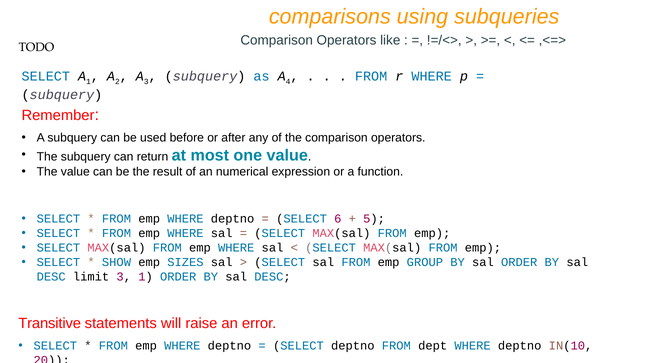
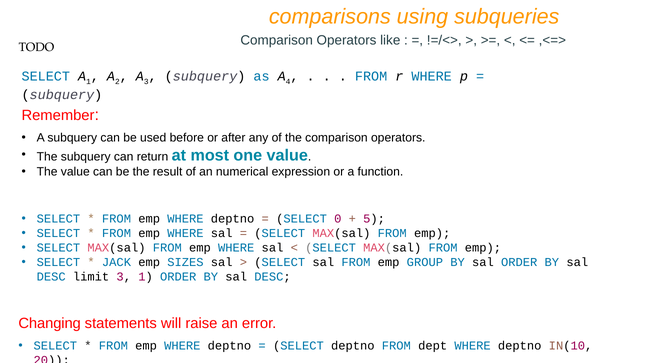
6: 6 -> 0
SHOW: SHOW -> JACK
Transitive: Transitive -> Changing
